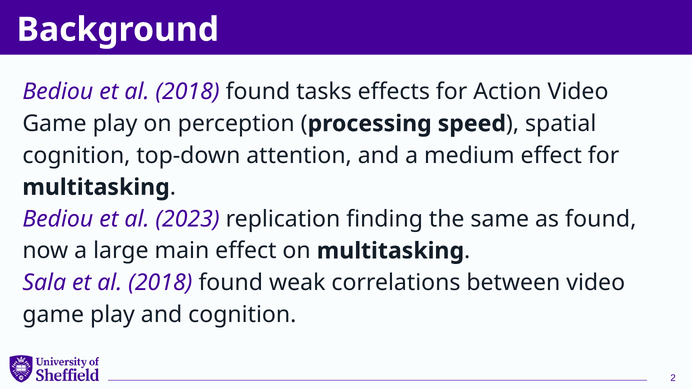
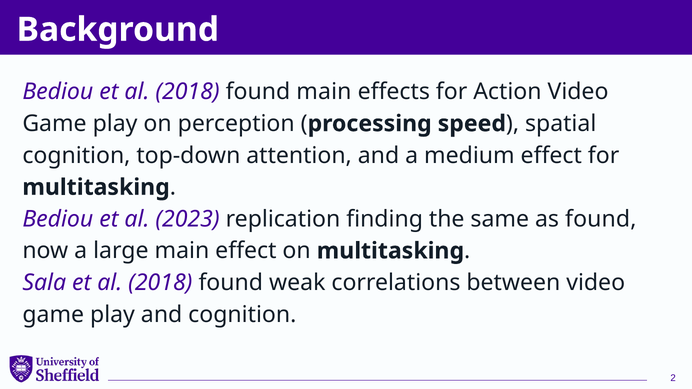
found tasks: tasks -> main
